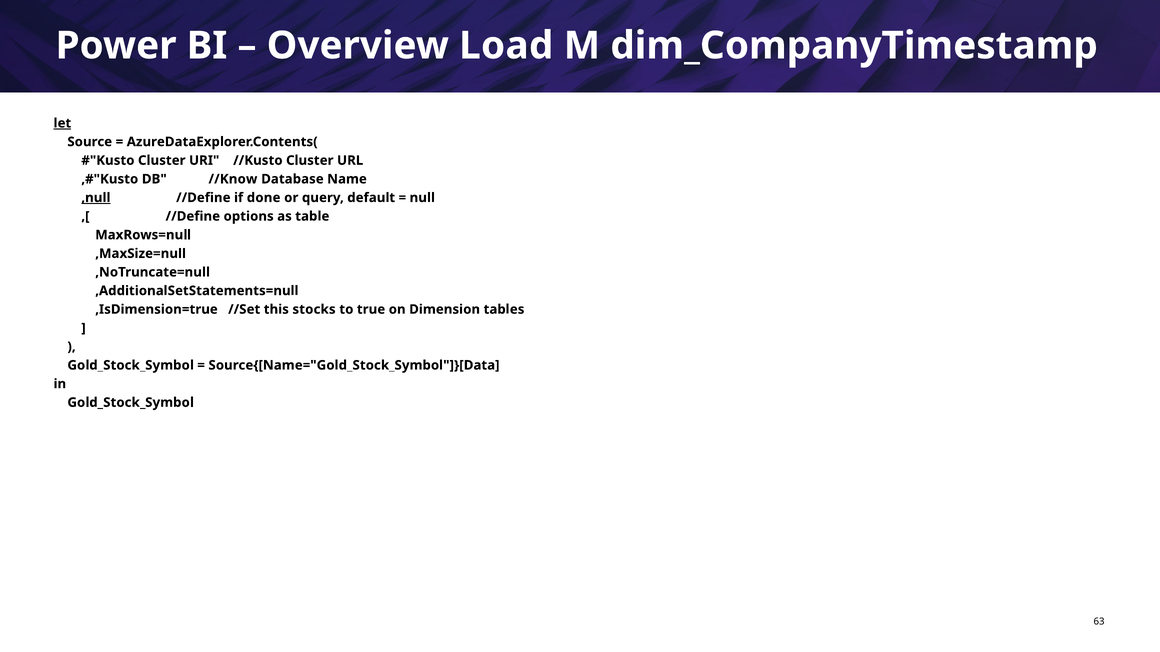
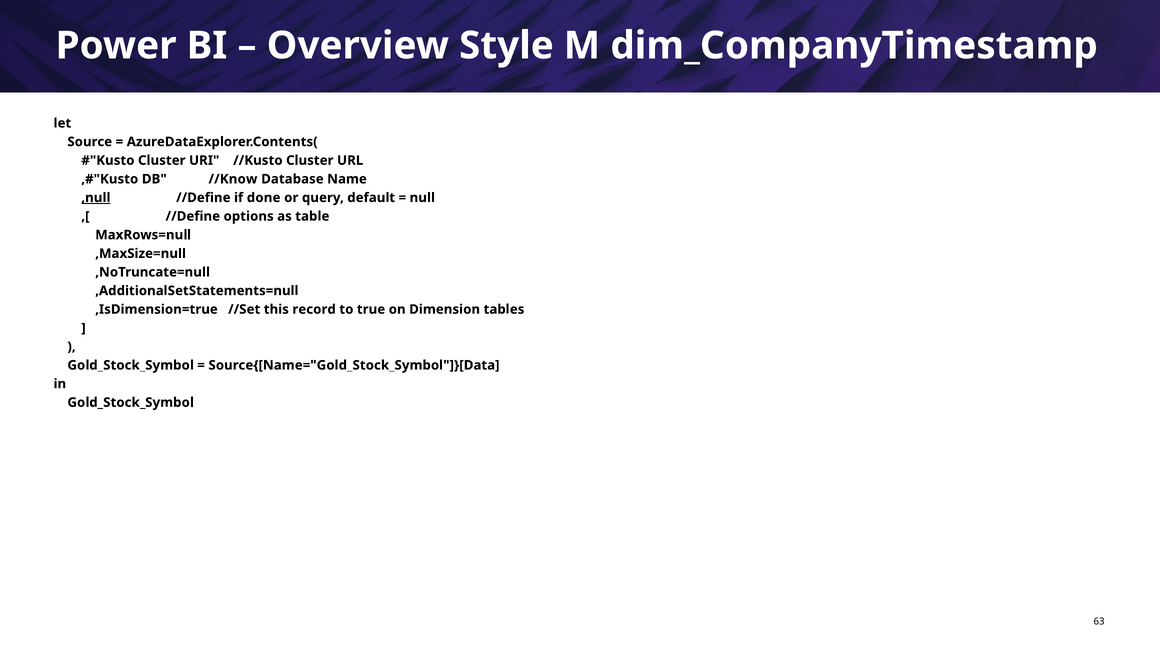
Load: Load -> Style
let underline: present -> none
stocks: stocks -> record
